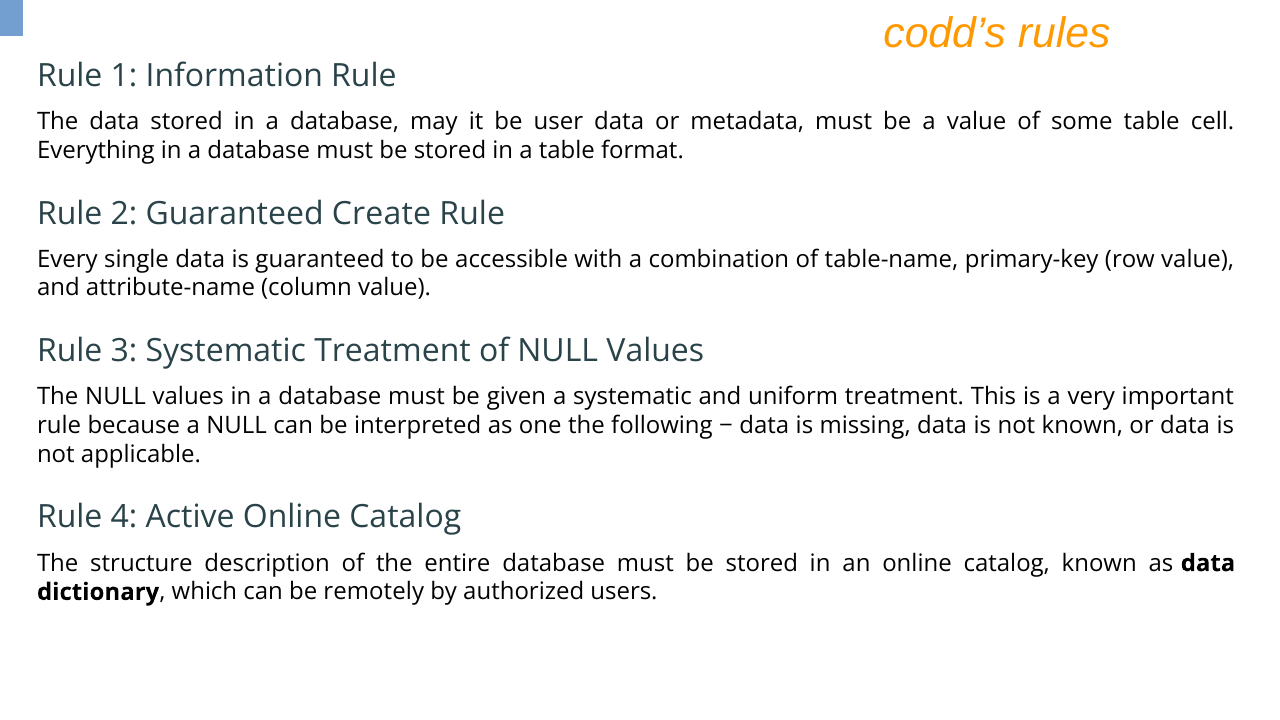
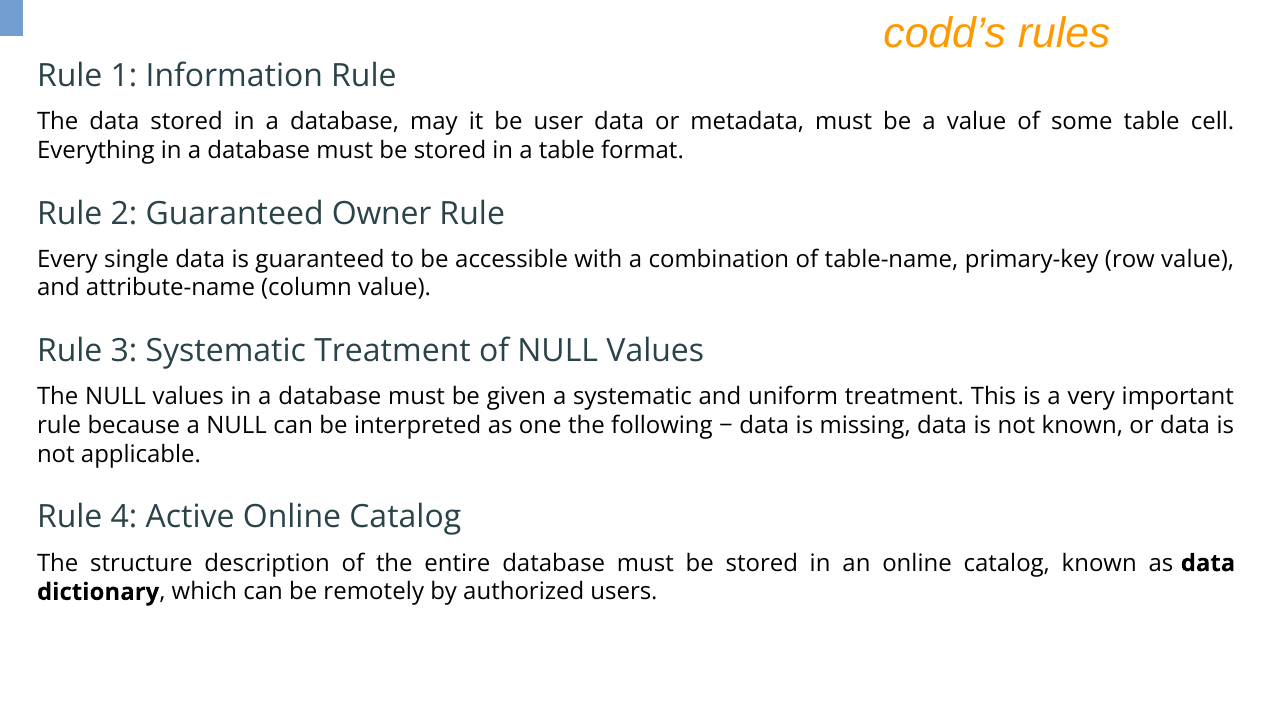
Create: Create -> Owner
